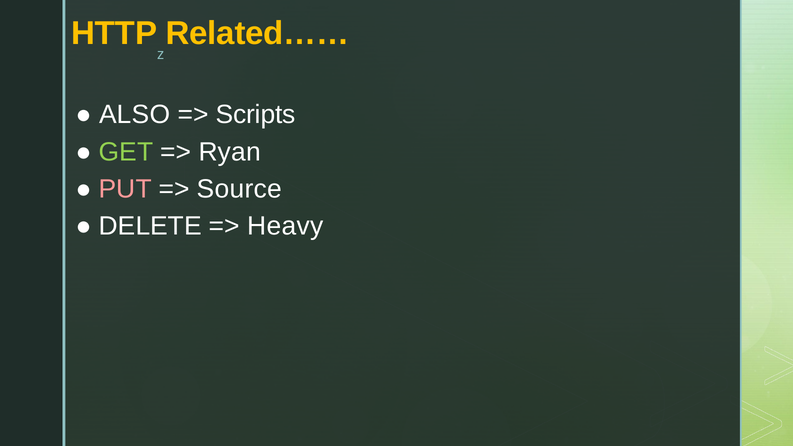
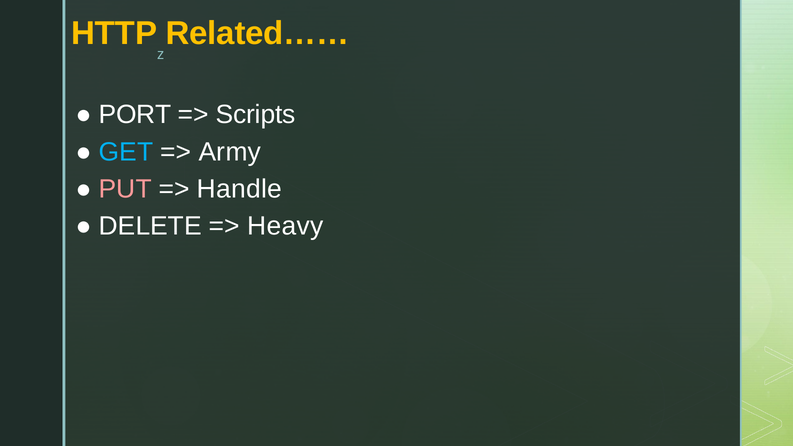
ALSO: ALSO -> PORT
GET colour: light green -> light blue
Ryan: Ryan -> Army
Source: Source -> Handle
